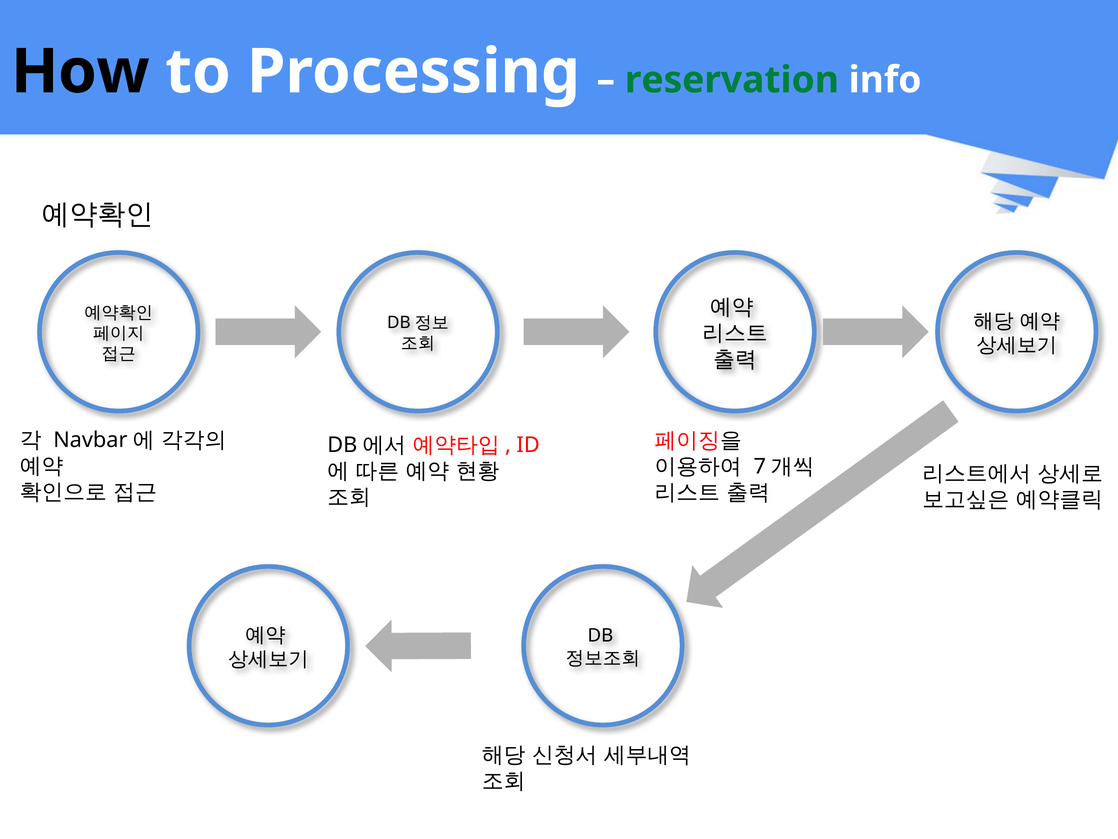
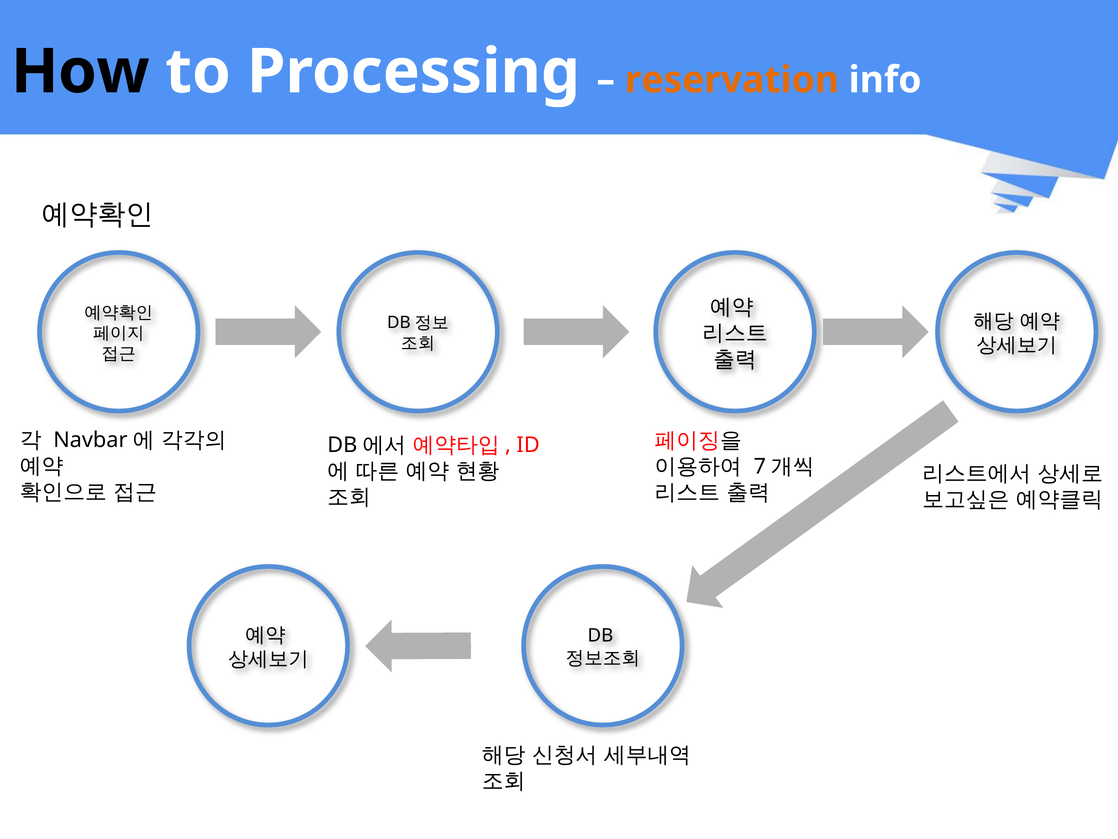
reservation colour: green -> orange
